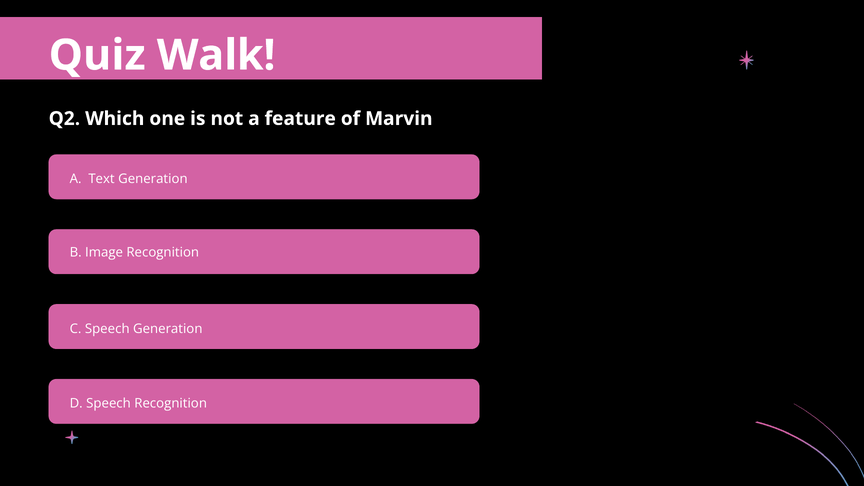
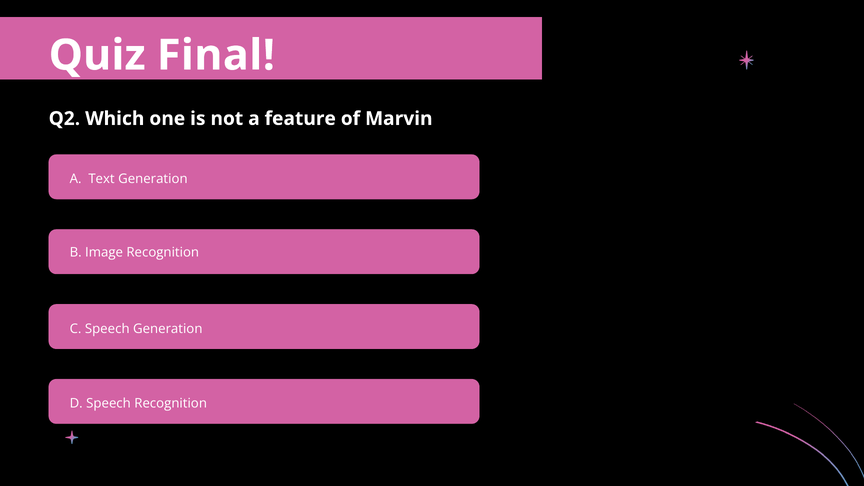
Walk: Walk -> Final
